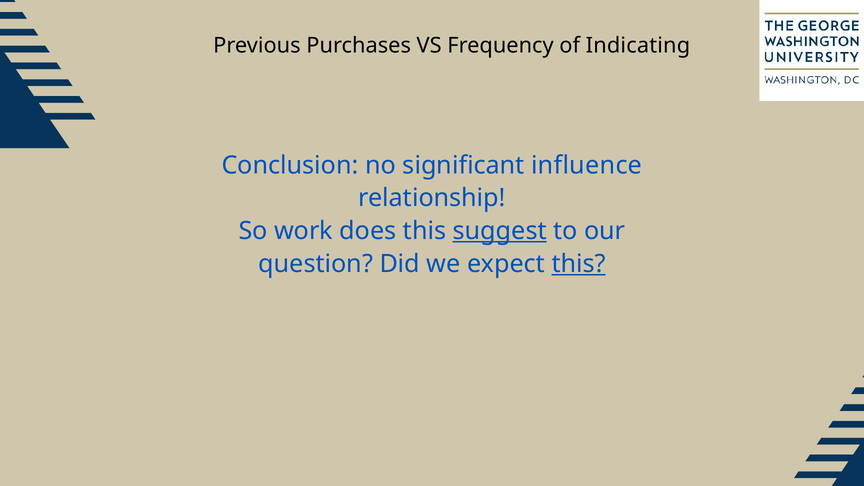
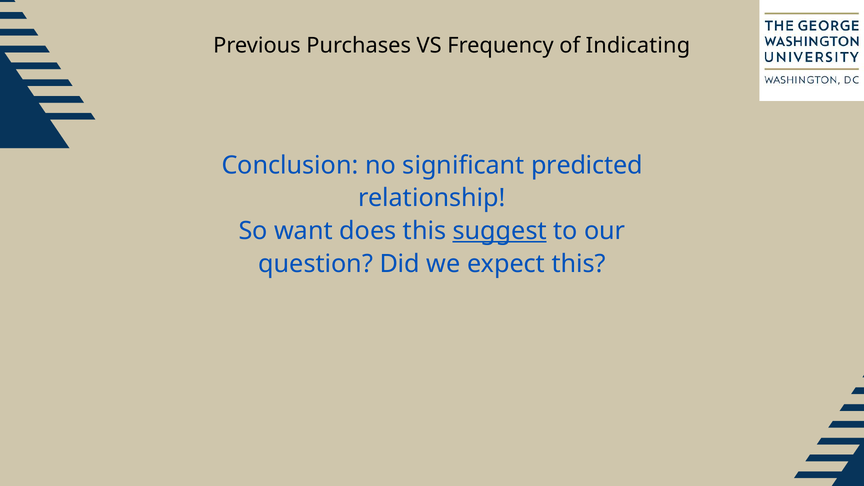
influence: influence -> predicted
work: work -> want
this at (579, 264) underline: present -> none
